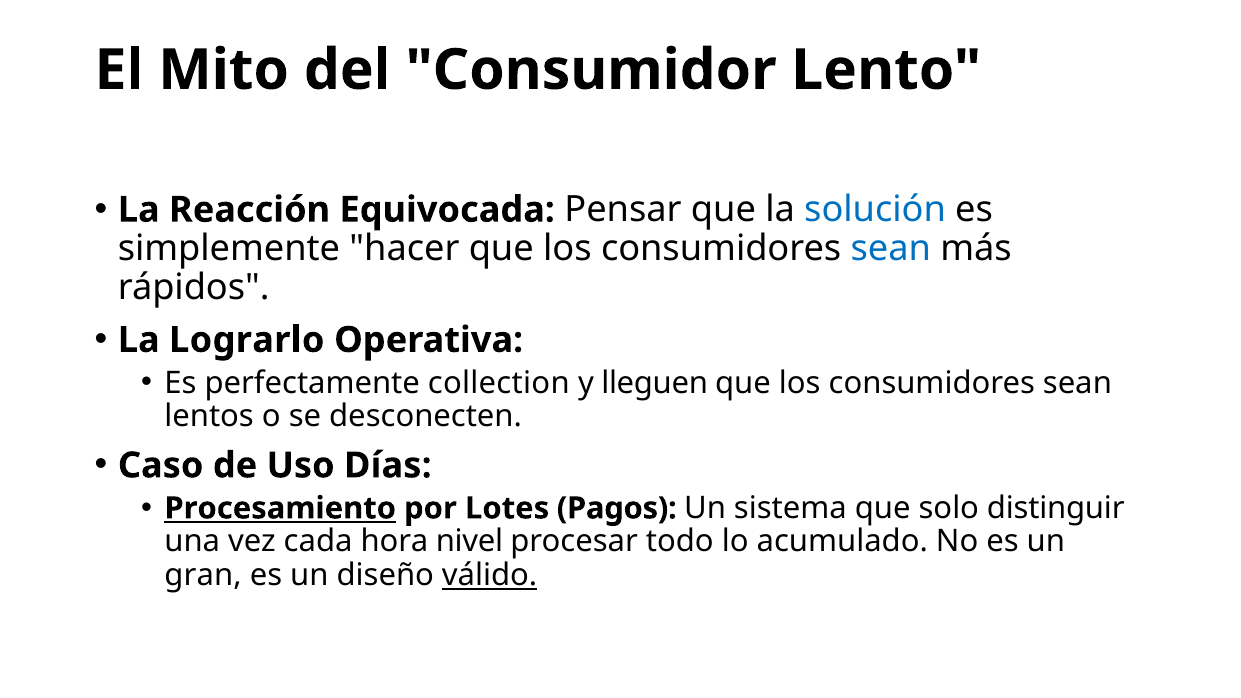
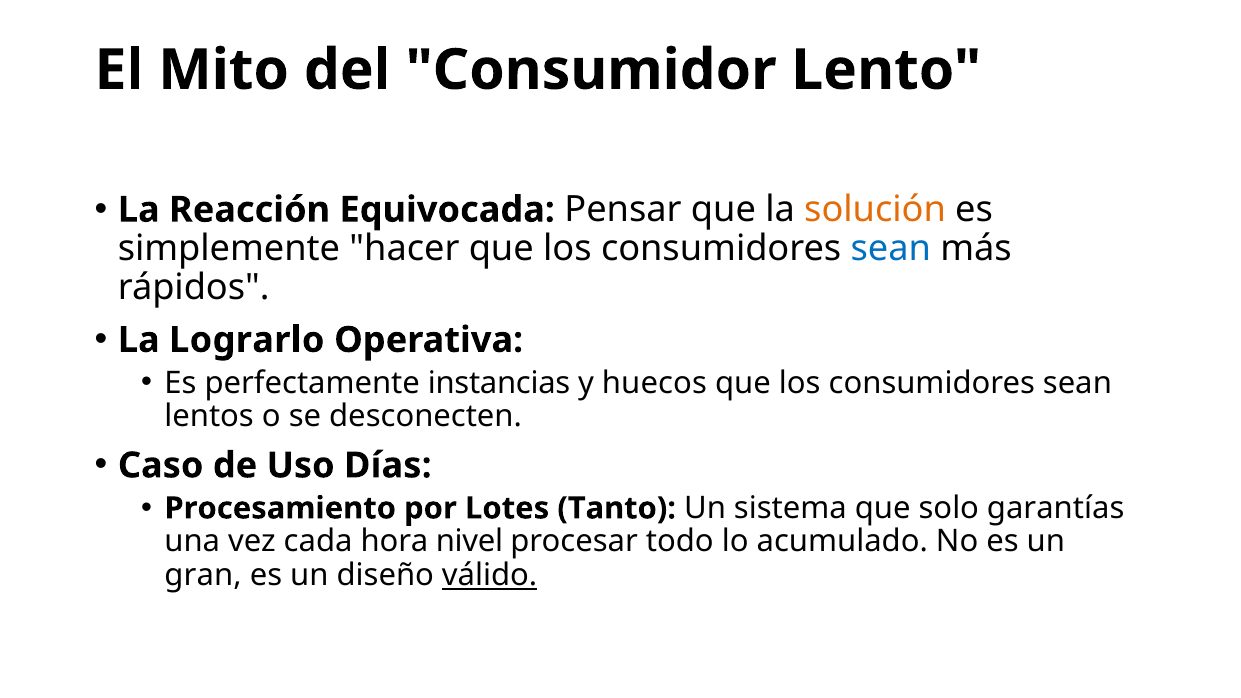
solución colour: blue -> orange
collection: collection -> instancias
lleguen: lleguen -> huecos
Procesamiento underline: present -> none
Pagos: Pagos -> Tanto
distinguir: distinguir -> garantías
